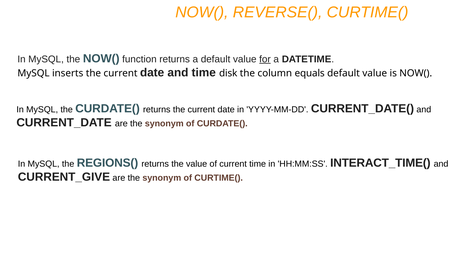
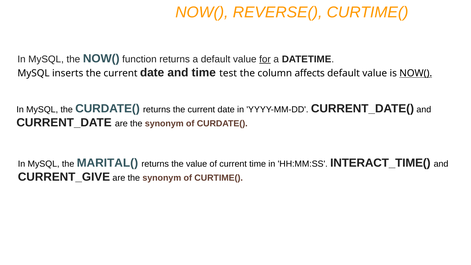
disk: disk -> test
equals: equals -> affects
NOW( at (416, 73) underline: none -> present
REGIONS(: REGIONS( -> MARITAL(
